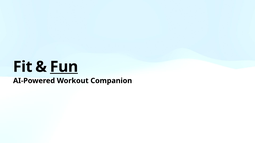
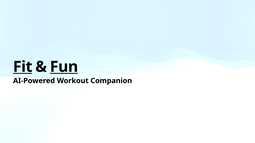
Fit underline: none -> present
